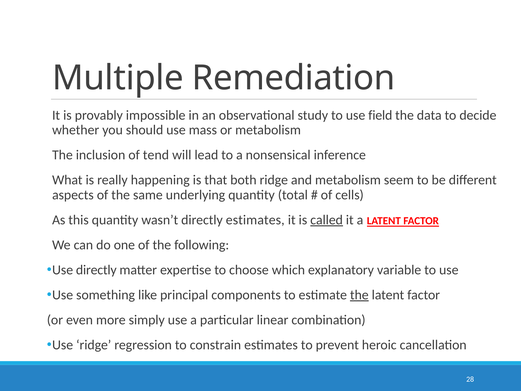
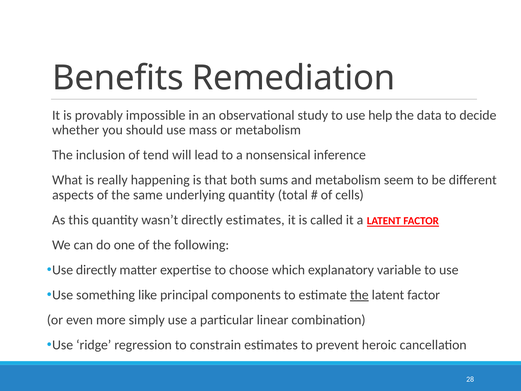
Multiple: Multiple -> Benefits
field: field -> help
both ridge: ridge -> sums
called underline: present -> none
